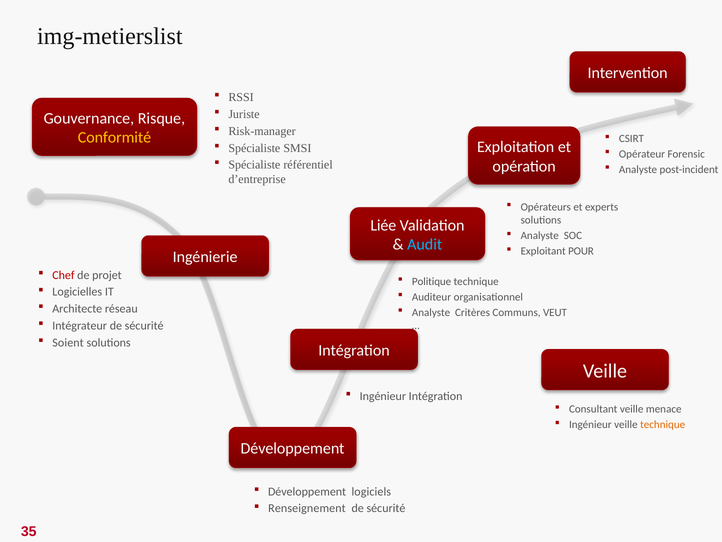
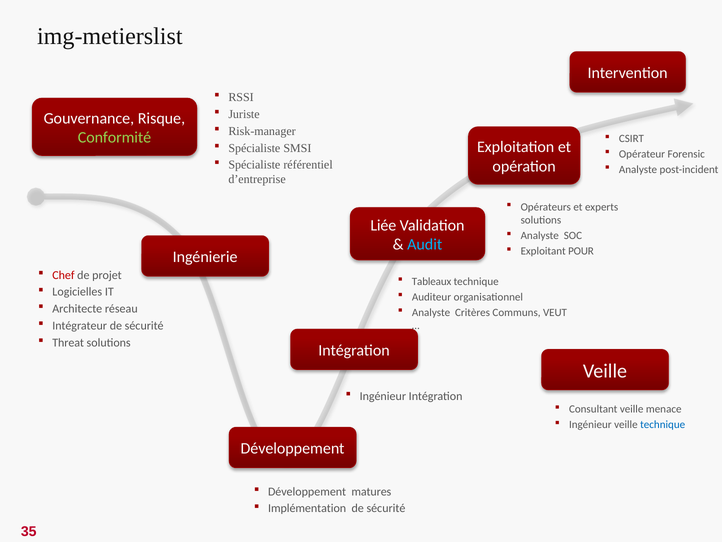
Conformité colour: yellow -> light green
Politique: Politique -> Tableaux
Soient: Soient -> Threat
technique at (663, 424) colour: orange -> blue
logiciels: logiciels -> matures
Renseignement: Renseignement -> Implémentation
